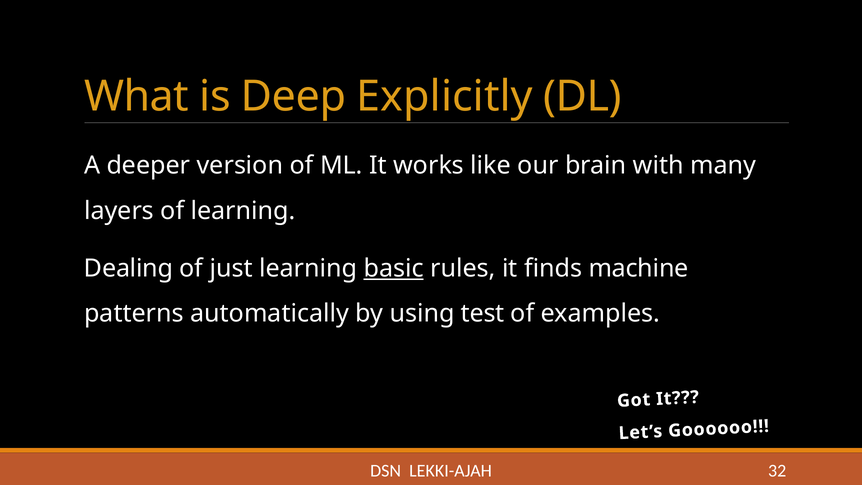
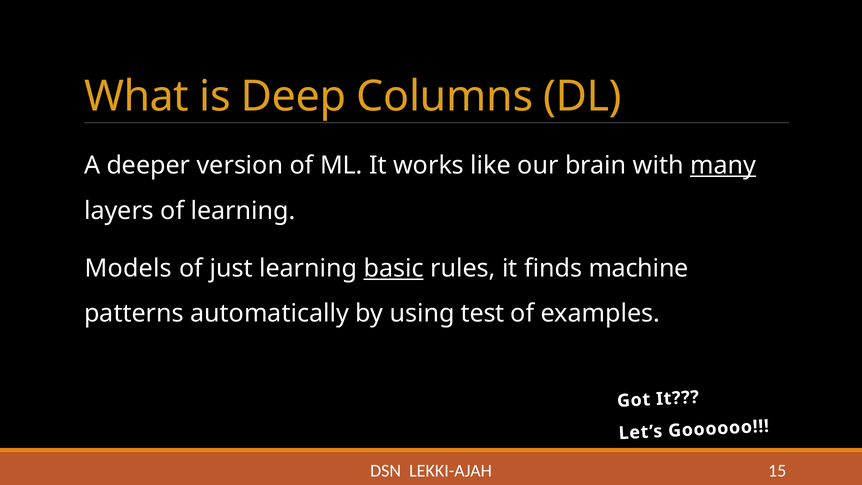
Explicitly: Explicitly -> Columns
many underline: none -> present
Dealing: Dealing -> Models
32: 32 -> 15
